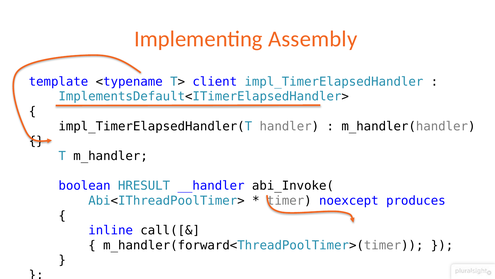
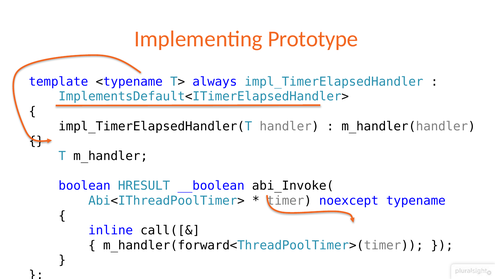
Assembly: Assembly -> Prototype
client: client -> always
__handler: __handler -> __boolean
produces: produces -> typename
